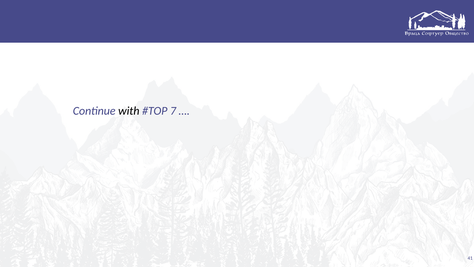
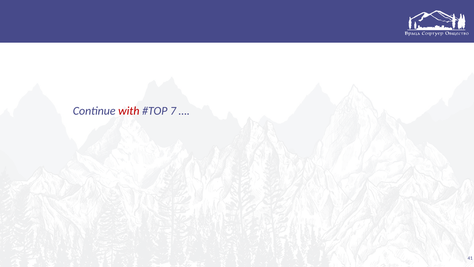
with colour: black -> red
